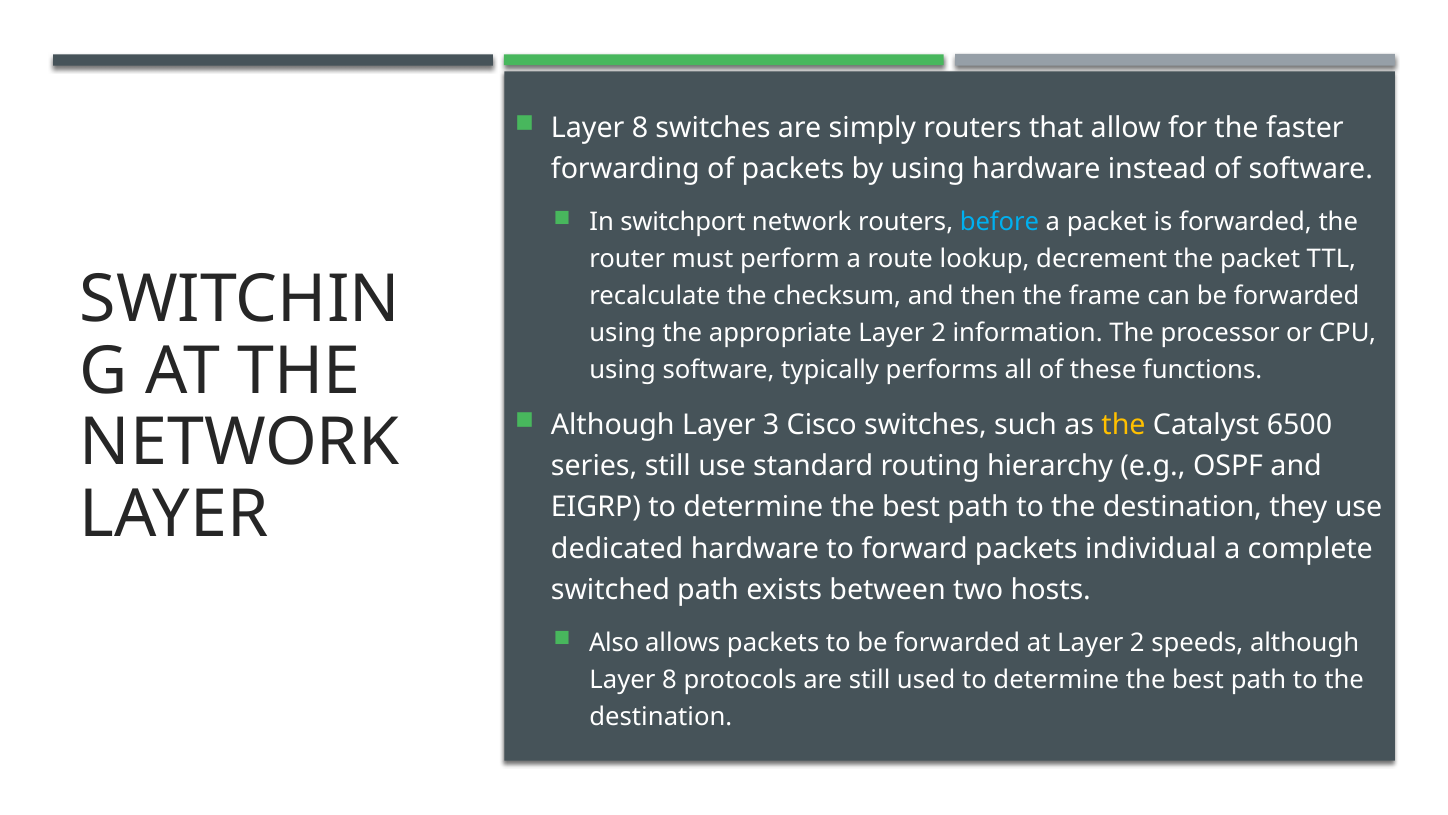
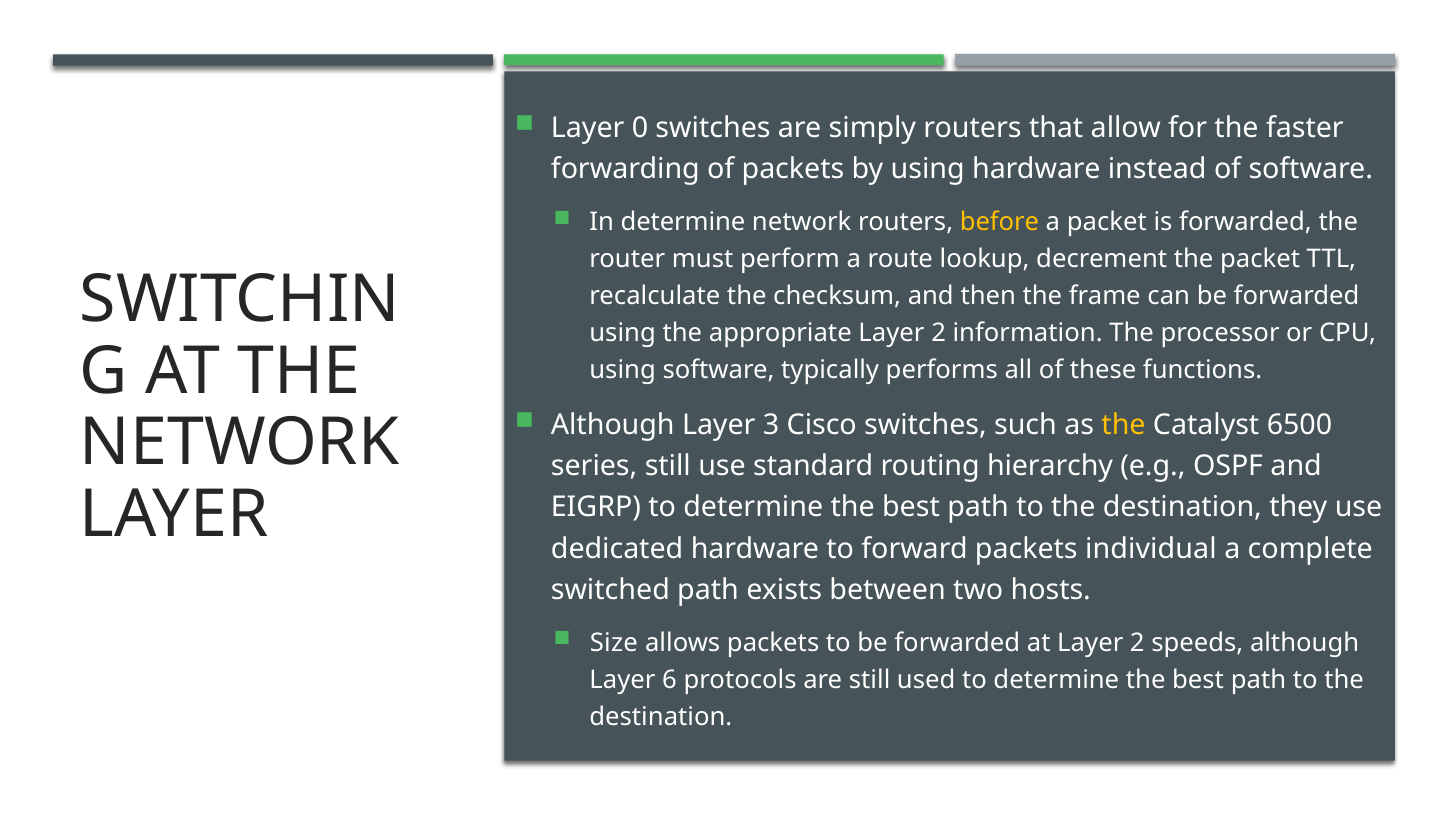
8 at (640, 128): 8 -> 0
In switchport: switchport -> determine
before colour: light blue -> yellow
Also: Also -> Size
8 at (670, 680): 8 -> 6
